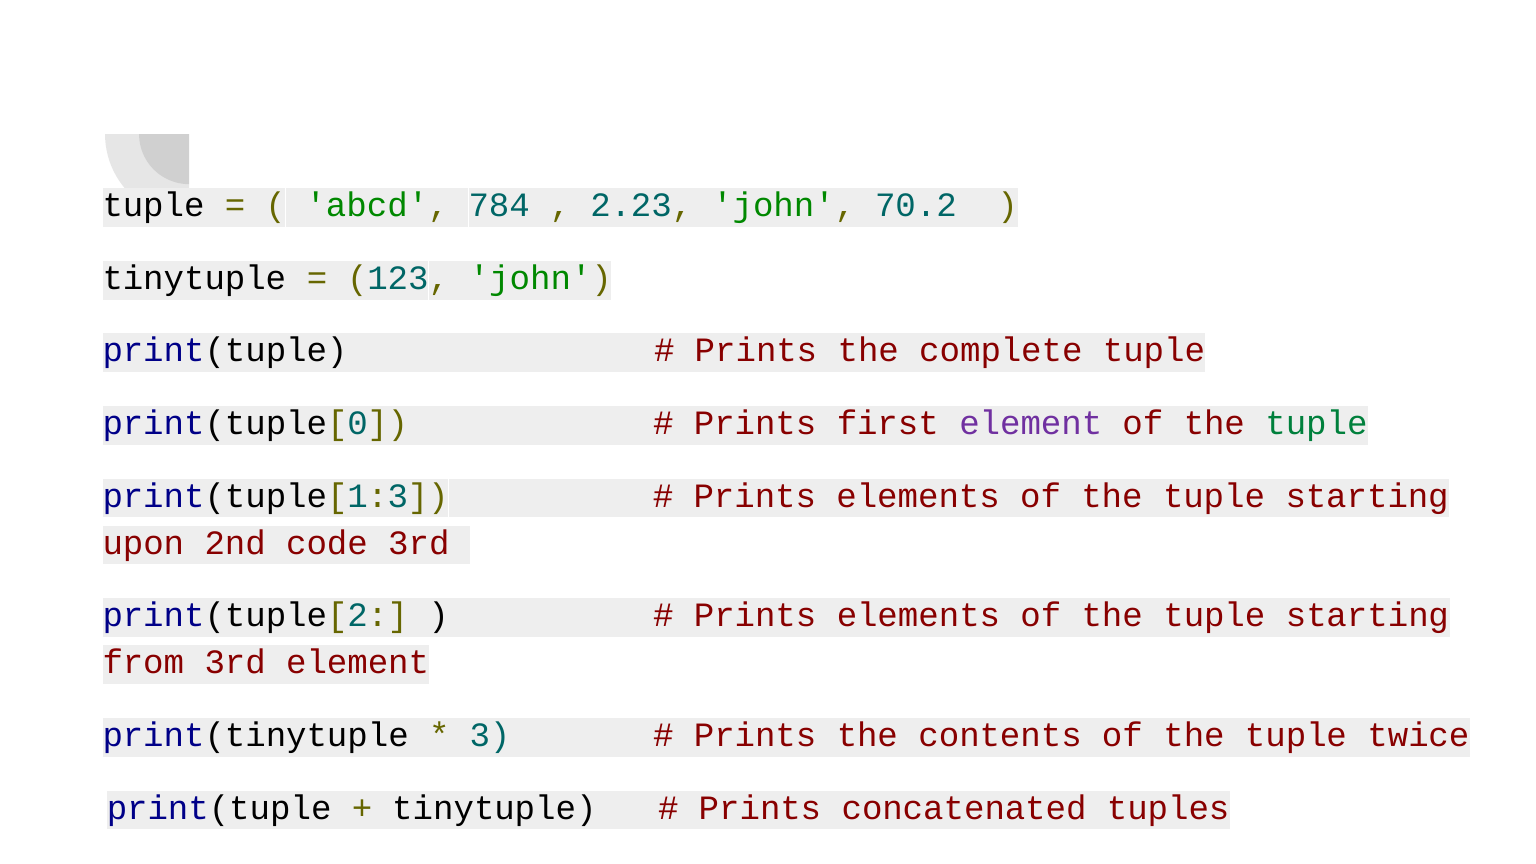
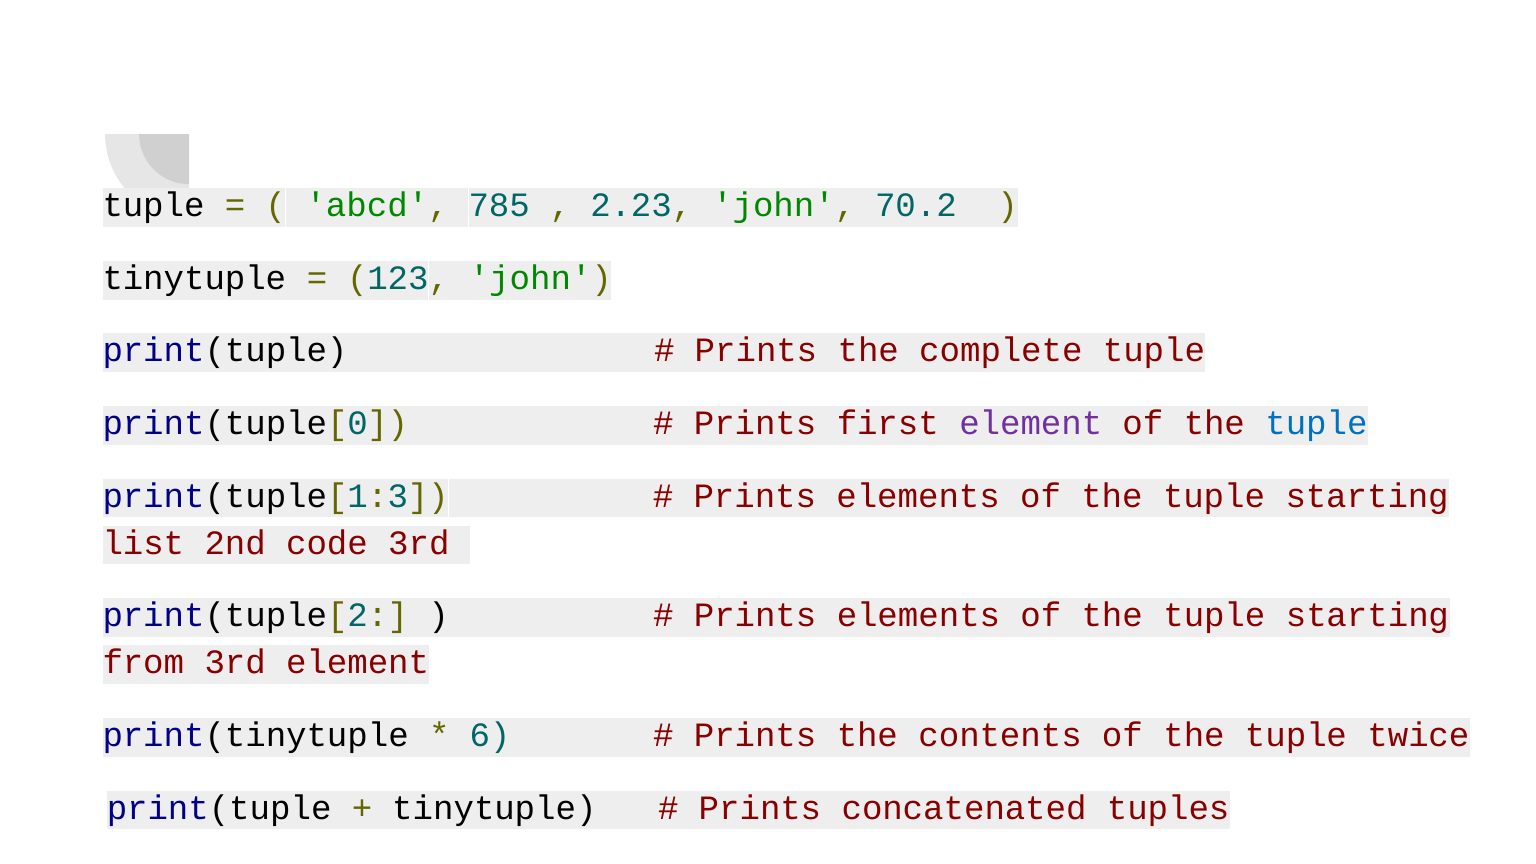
784: 784 -> 785
tuple at (1316, 423) colour: green -> blue
upon: upon -> list
3: 3 -> 6
